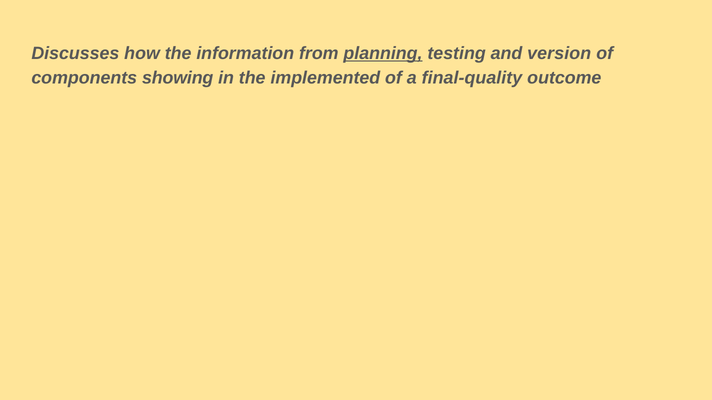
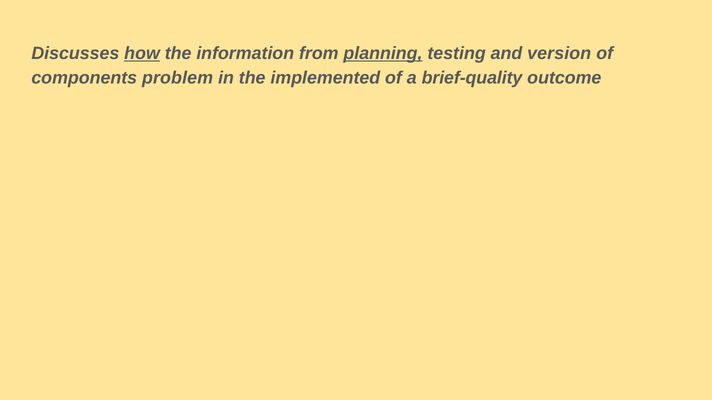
how underline: none -> present
showing: showing -> problem
final-quality: final-quality -> brief-quality
